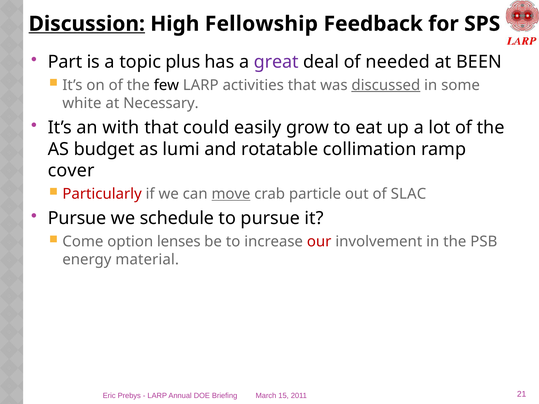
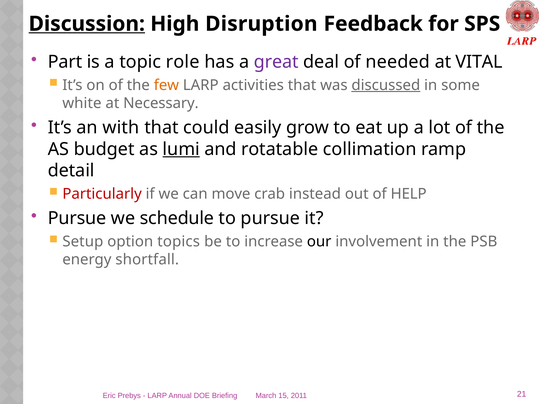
Fellowship: Fellowship -> Disruption
plus: plus -> role
BEEN: BEEN -> VITAL
few colour: black -> orange
lumi underline: none -> present
cover: cover -> detail
move underline: present -> none
particle: particle -> instead
SLAC: SLAC -> HELP
Come: Come -> Setup
lenses: lenses -> topics
our colour: red -> black
material: material -> shortfall
